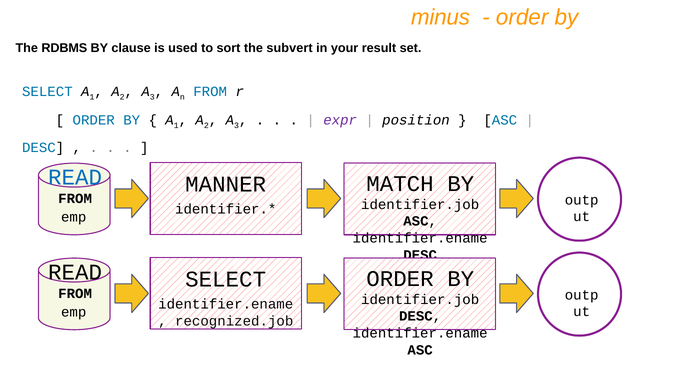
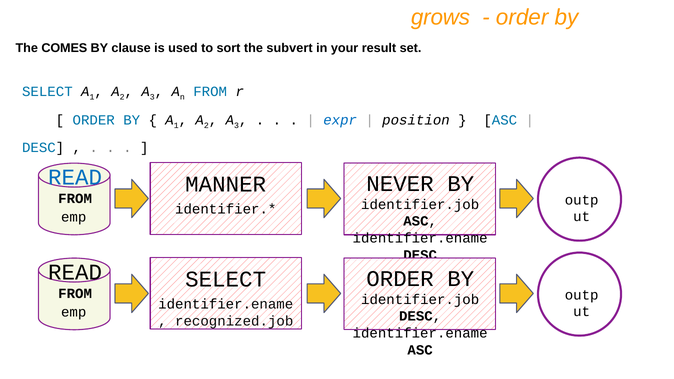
minus: minus -> grows
RDBMS: RDBMS -> COMES
expr colour: purple -> blue
MATCH: MATCH -> NEVER
